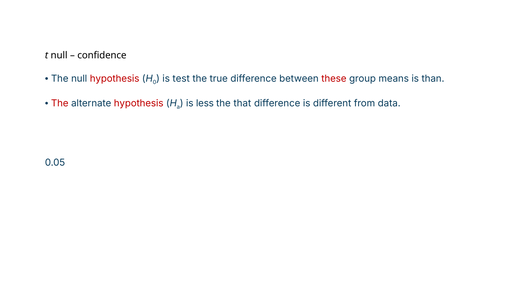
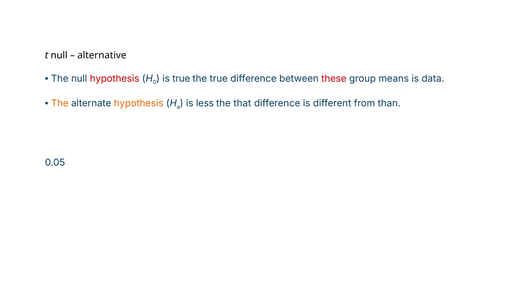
confidence: confidence -> alternative
is test: test -> true
than: than -> data
The at (60, 103) colour: red -> orange
hypothesis at (139, 103) colour: red -> orange
data: data -> than
